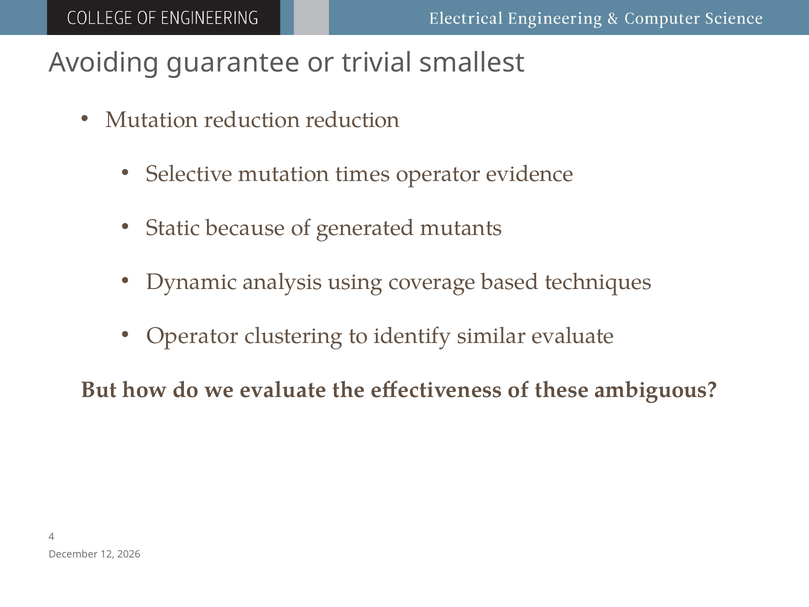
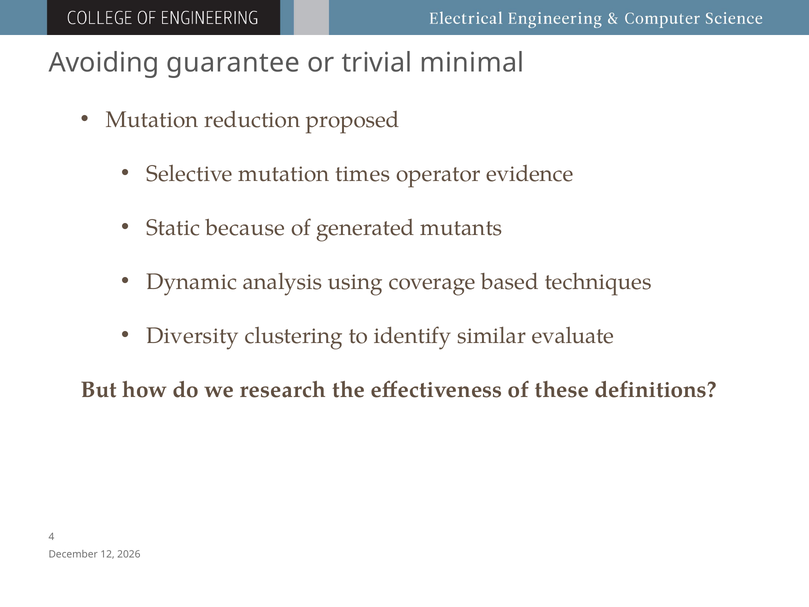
smallest: smallest -> minimal
reduction reduction: reduction -> proposed
Operator at (193, 336): Operator -> Diversity
we evaluate: evaluate -> research
ambiguous: ambiguous -> definitions
